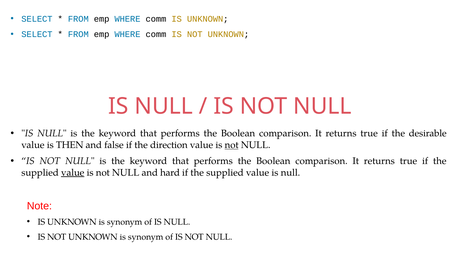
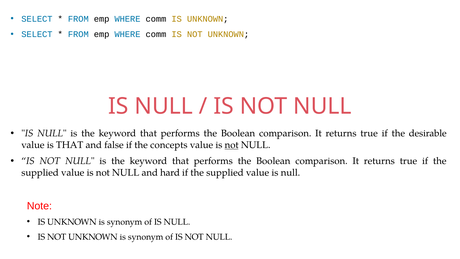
is THEN: THEN -> THAT
direction: direction -> concepts
value at (73, 172) underline: present -> none
